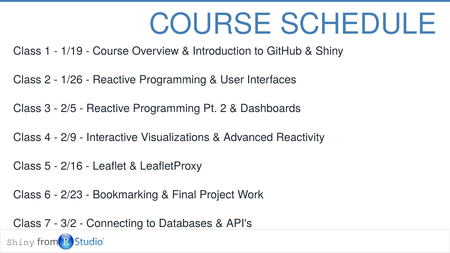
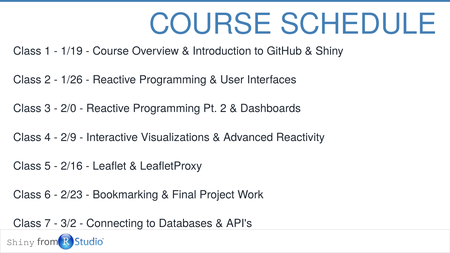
2/5: 2/5 -> 2/0
